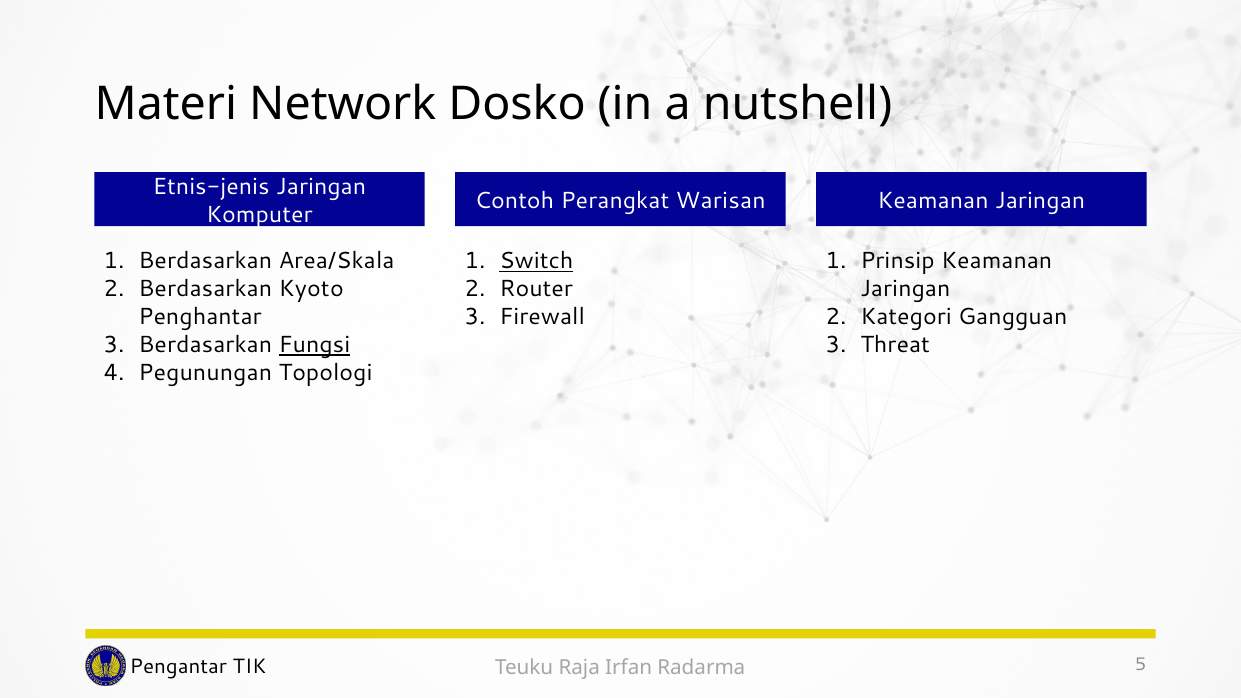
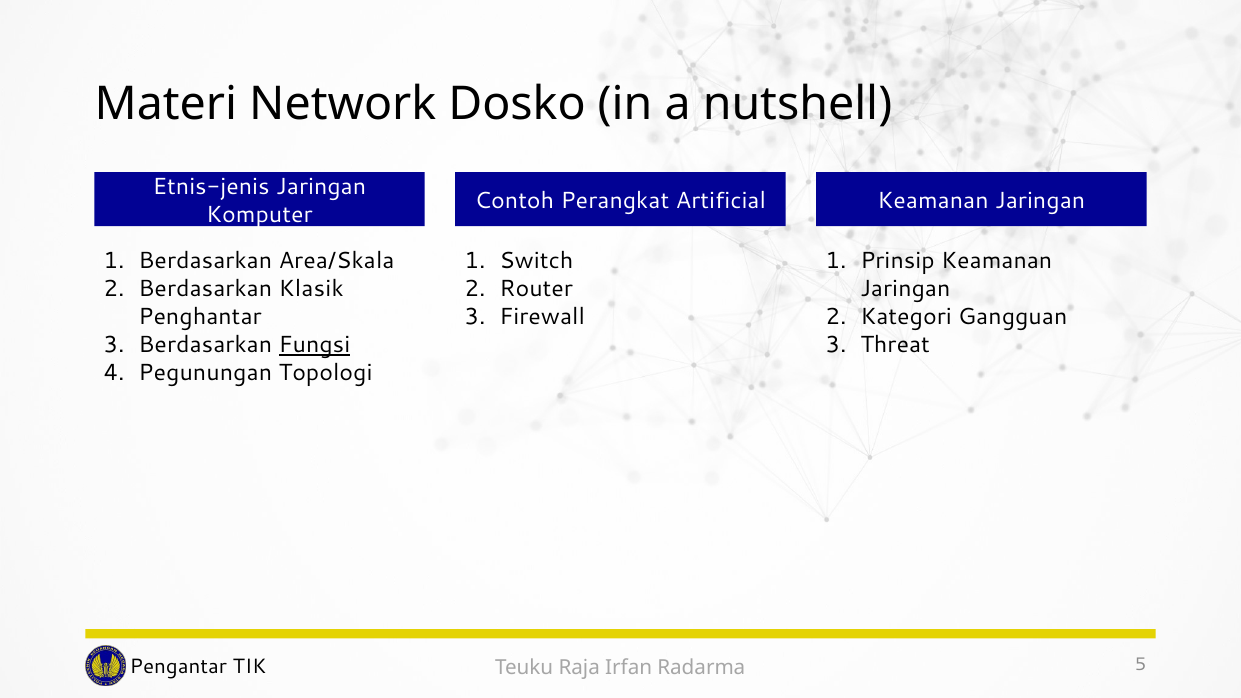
Warisan: Warisan -> Artificial
Switch underline: present -> none
Kyoto: Kyoto -> Klasik
